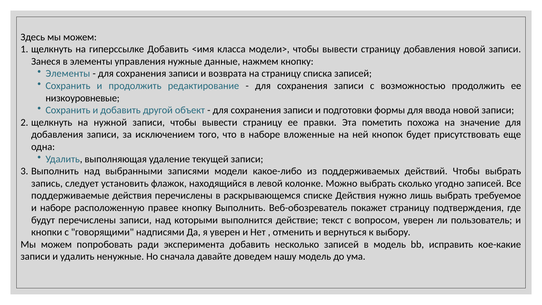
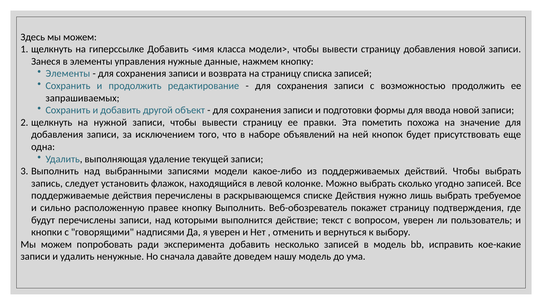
низкоуровневые: низкоуровневые -> запрашиваемых
вложенные: вложенные -> объявлений
и наборе: наборе -> сильно
